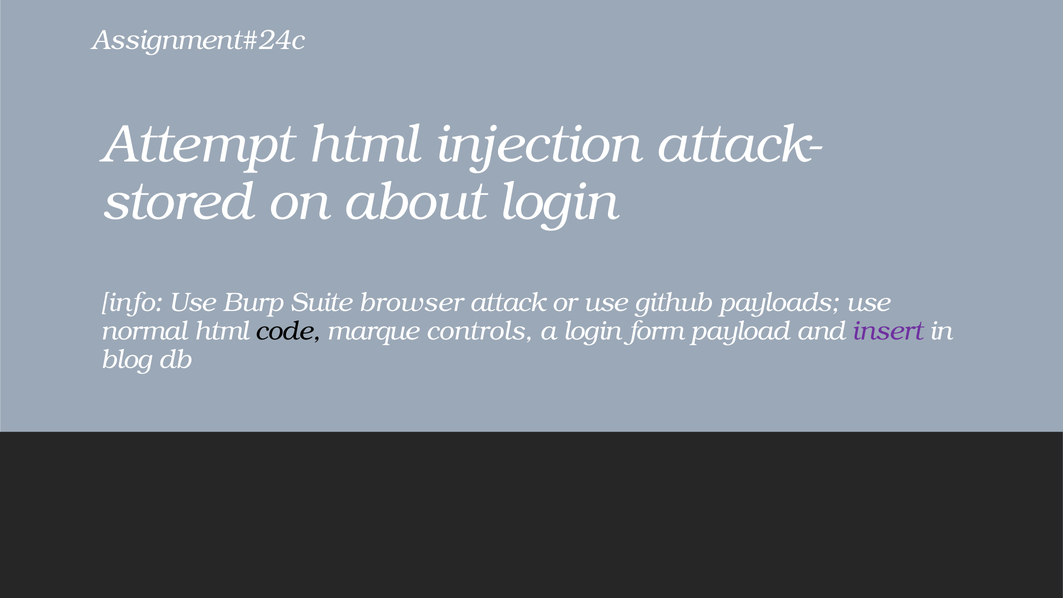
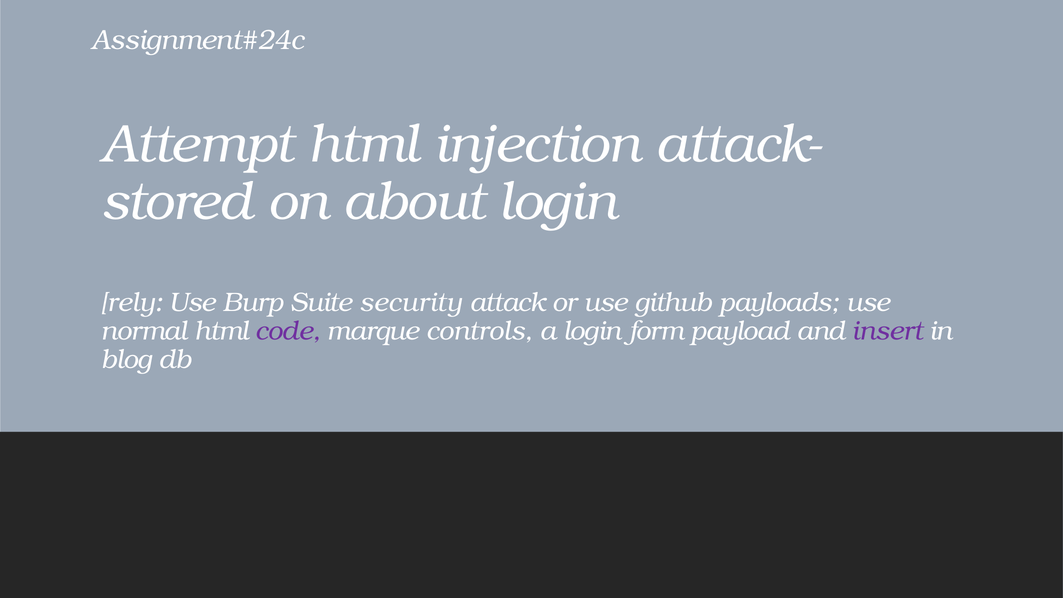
info: info -> rely
browser: browser -> security
code colour: black -> purple
